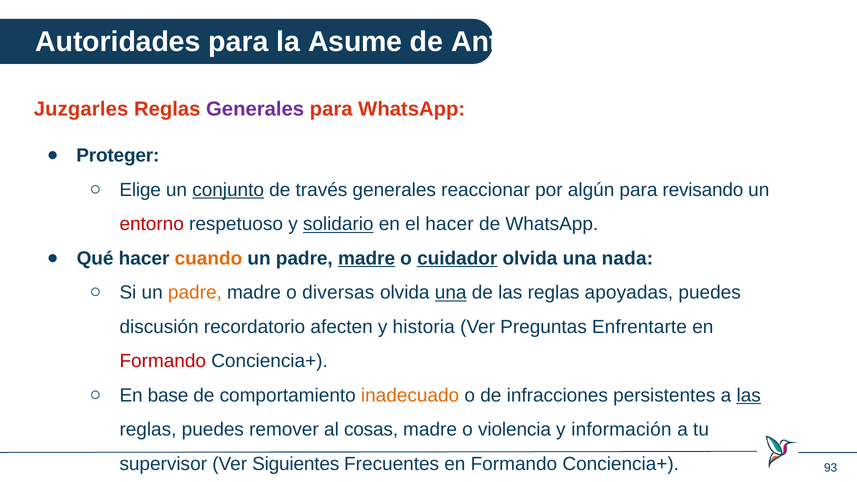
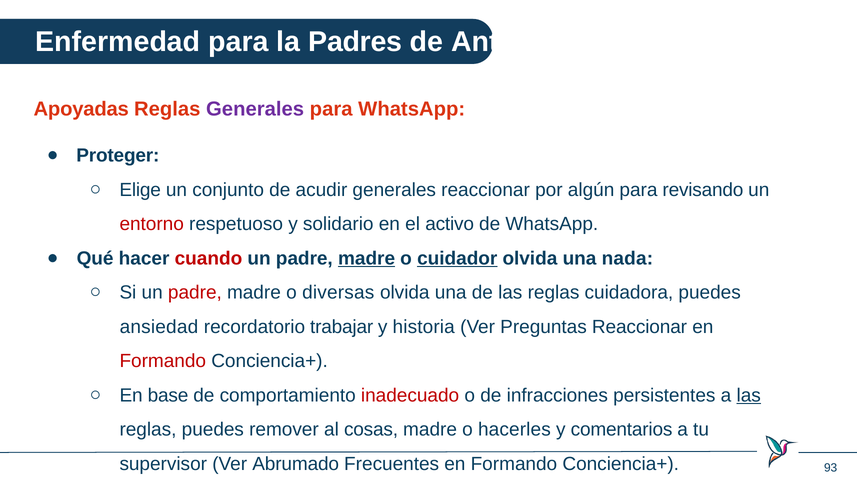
Autoridades: Autoridades -> Enfermedad
Asume: Asume -> Padres
Juzgarles: Juzgarles -> Apoyadas
conjunto underline: present -> none
través: través -> acudir
solidario underline: present -> none
el hacer: hacer -> activo
cuando colour: orange -> red
padre at (195, 293) colour: orange -> red
una at (451, 293) underline: present -> none
apoyadas: apoyadas -> cuidadora
discusión: discusión -> ansiedad
afecten: afecten -> trabajar
Preguntas Enfrentarte: Enfrentarte -> Reaccionar
inadecuado colour: orange -> red
violencia: violencia -> hacerles
información: información -> comentarios
Siguientes: Siguientes -> Abrumado
